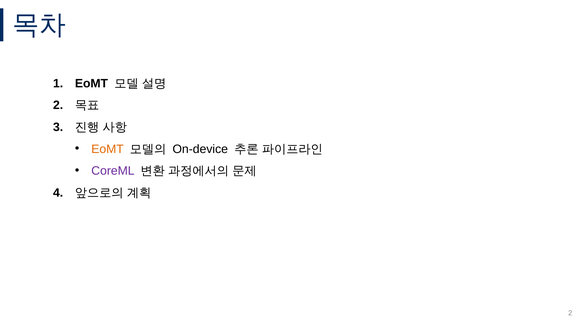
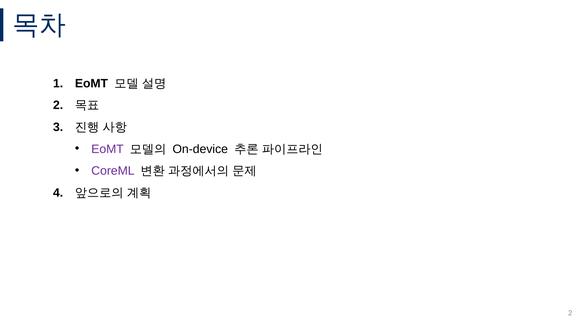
EoMT at (108, 149) colour: orange -> purple
